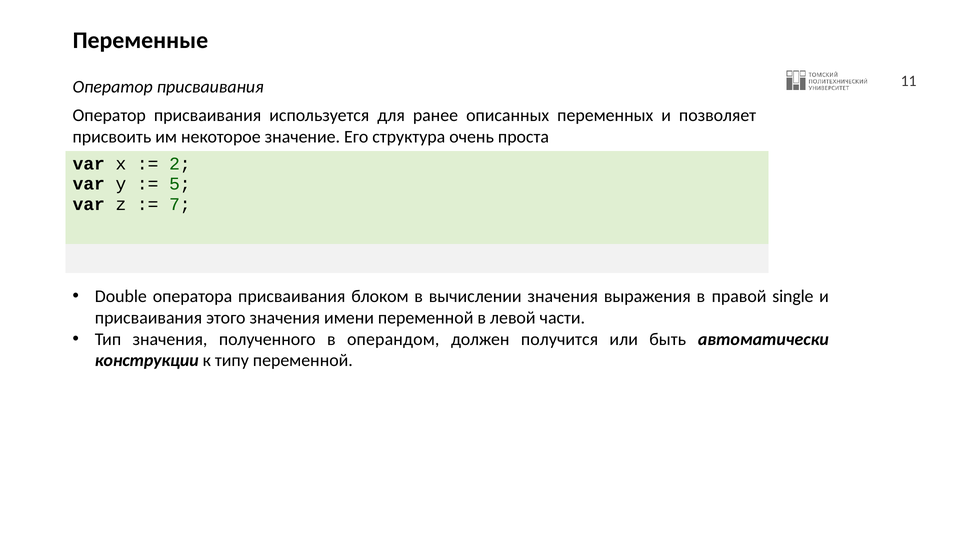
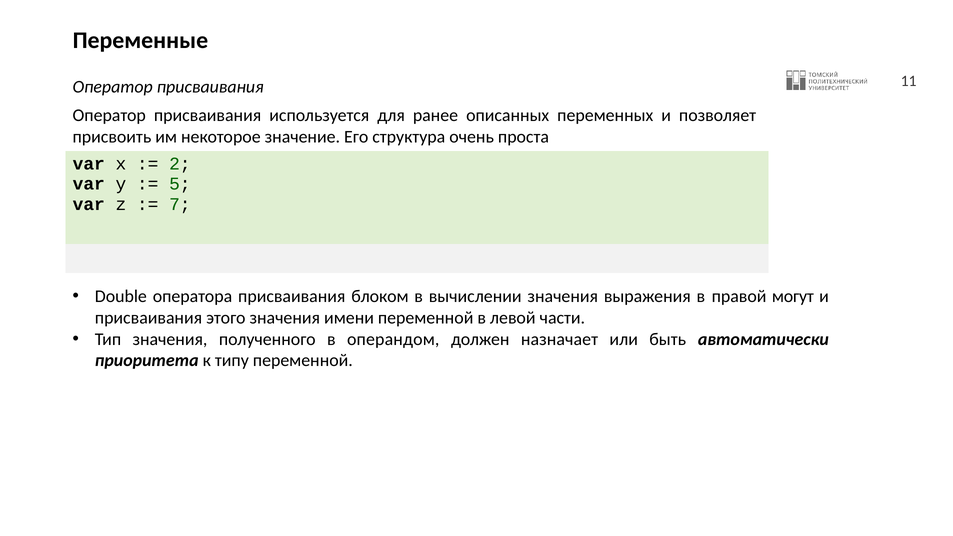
single: single -> могут
получится: получится -> назначает
конструкции: конструкции -> приоритета
